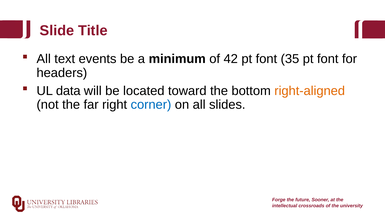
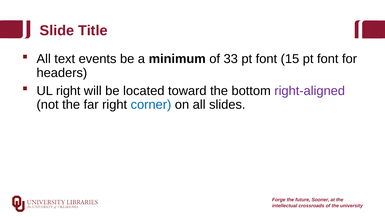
42: 42 -> 33
35: 35 -> 15
UL data: data -> right
right-aligned colour: orange -> purple
